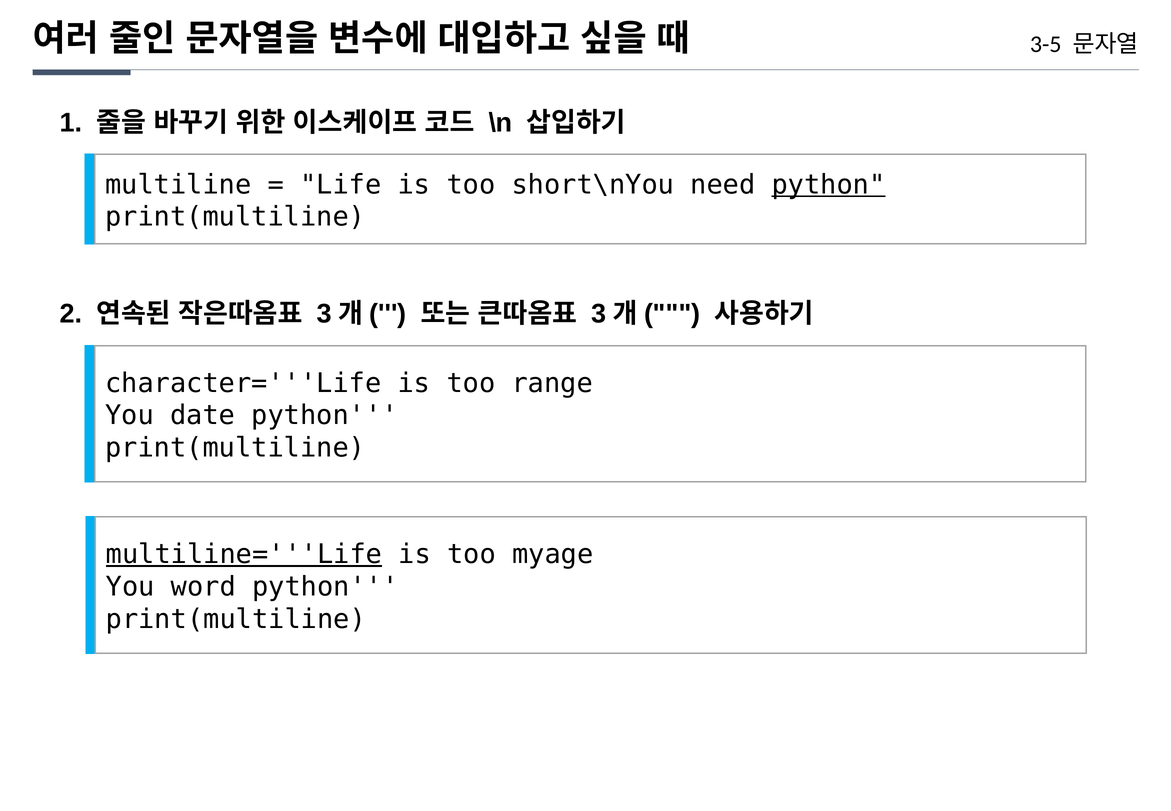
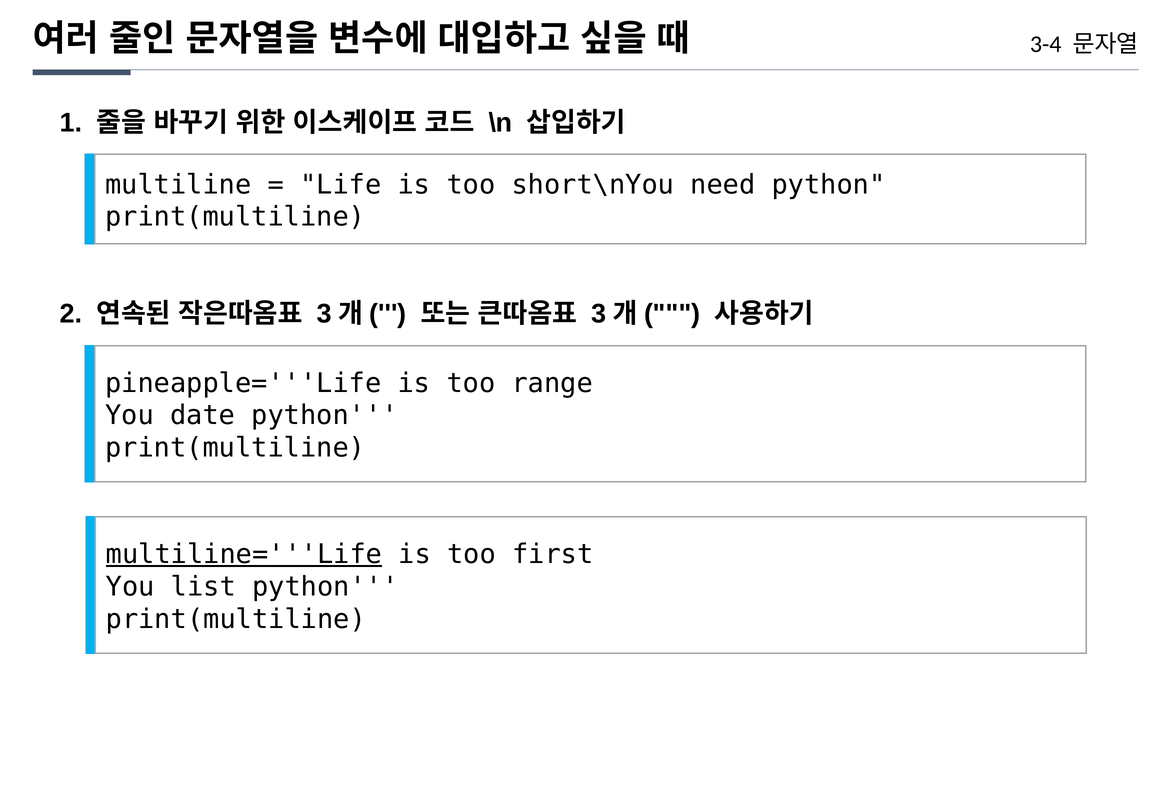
3-5: 3-5 -> 3-4
python at (829, 185) underline: present -> none
character='''Life: character='''Life -> pineapple='''Life
myage: myage -> first
word: word -> list
